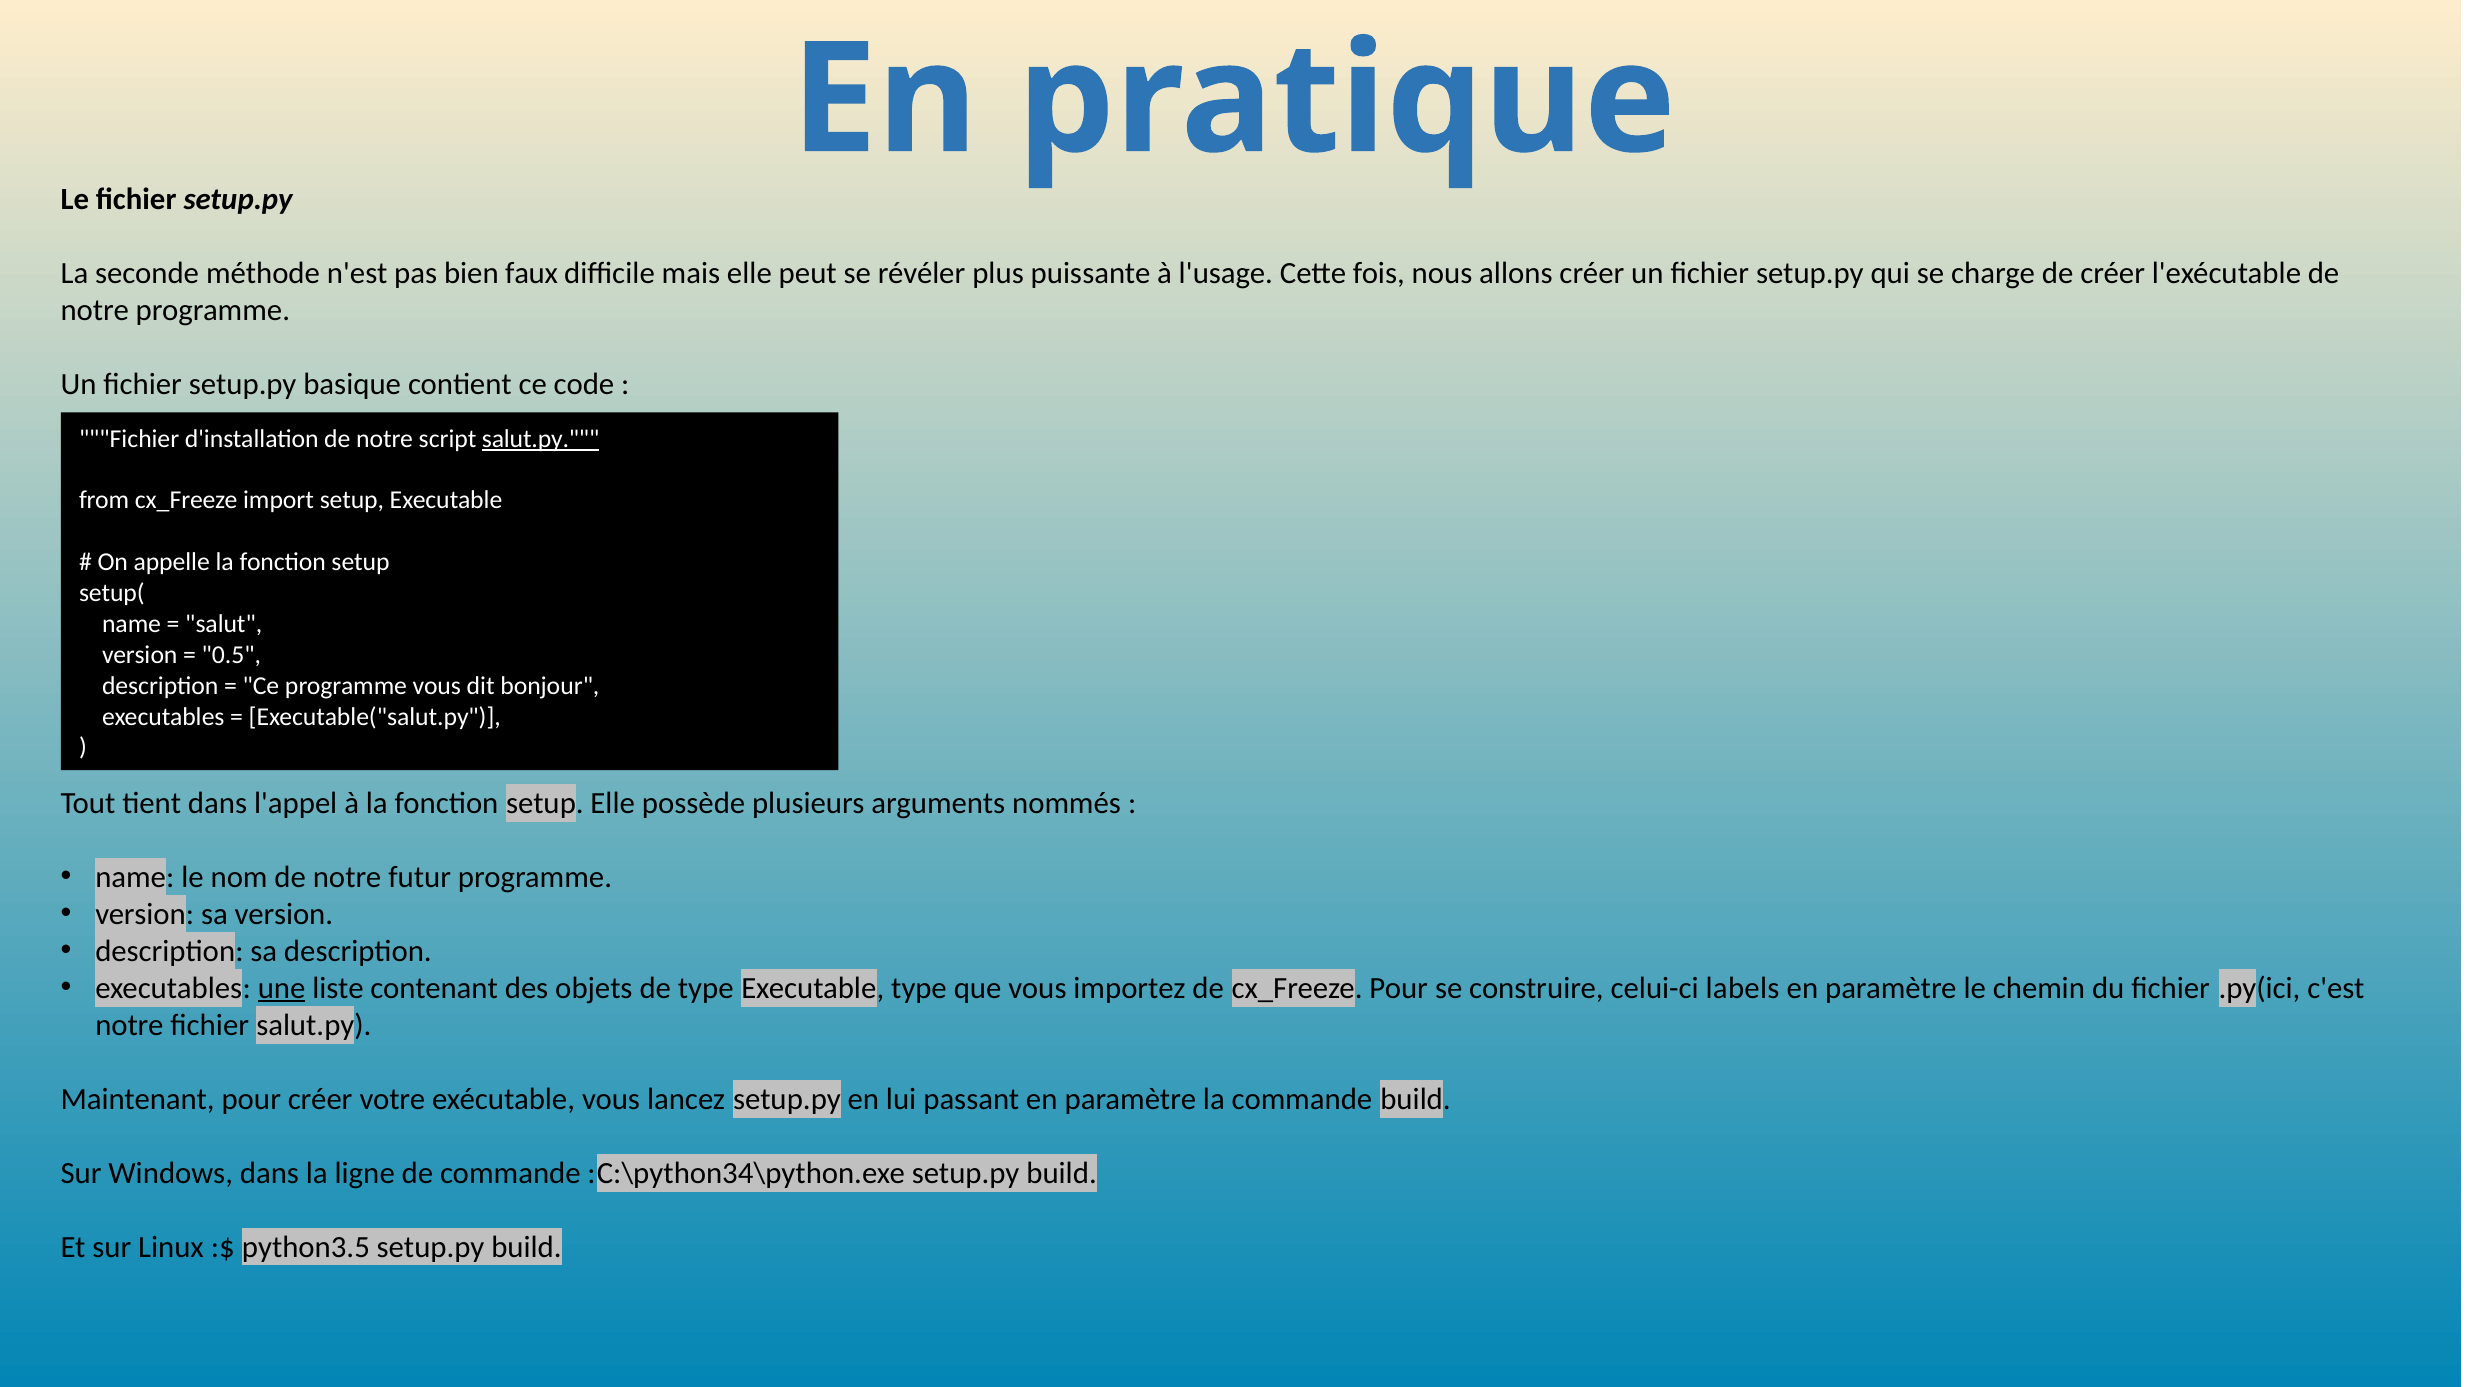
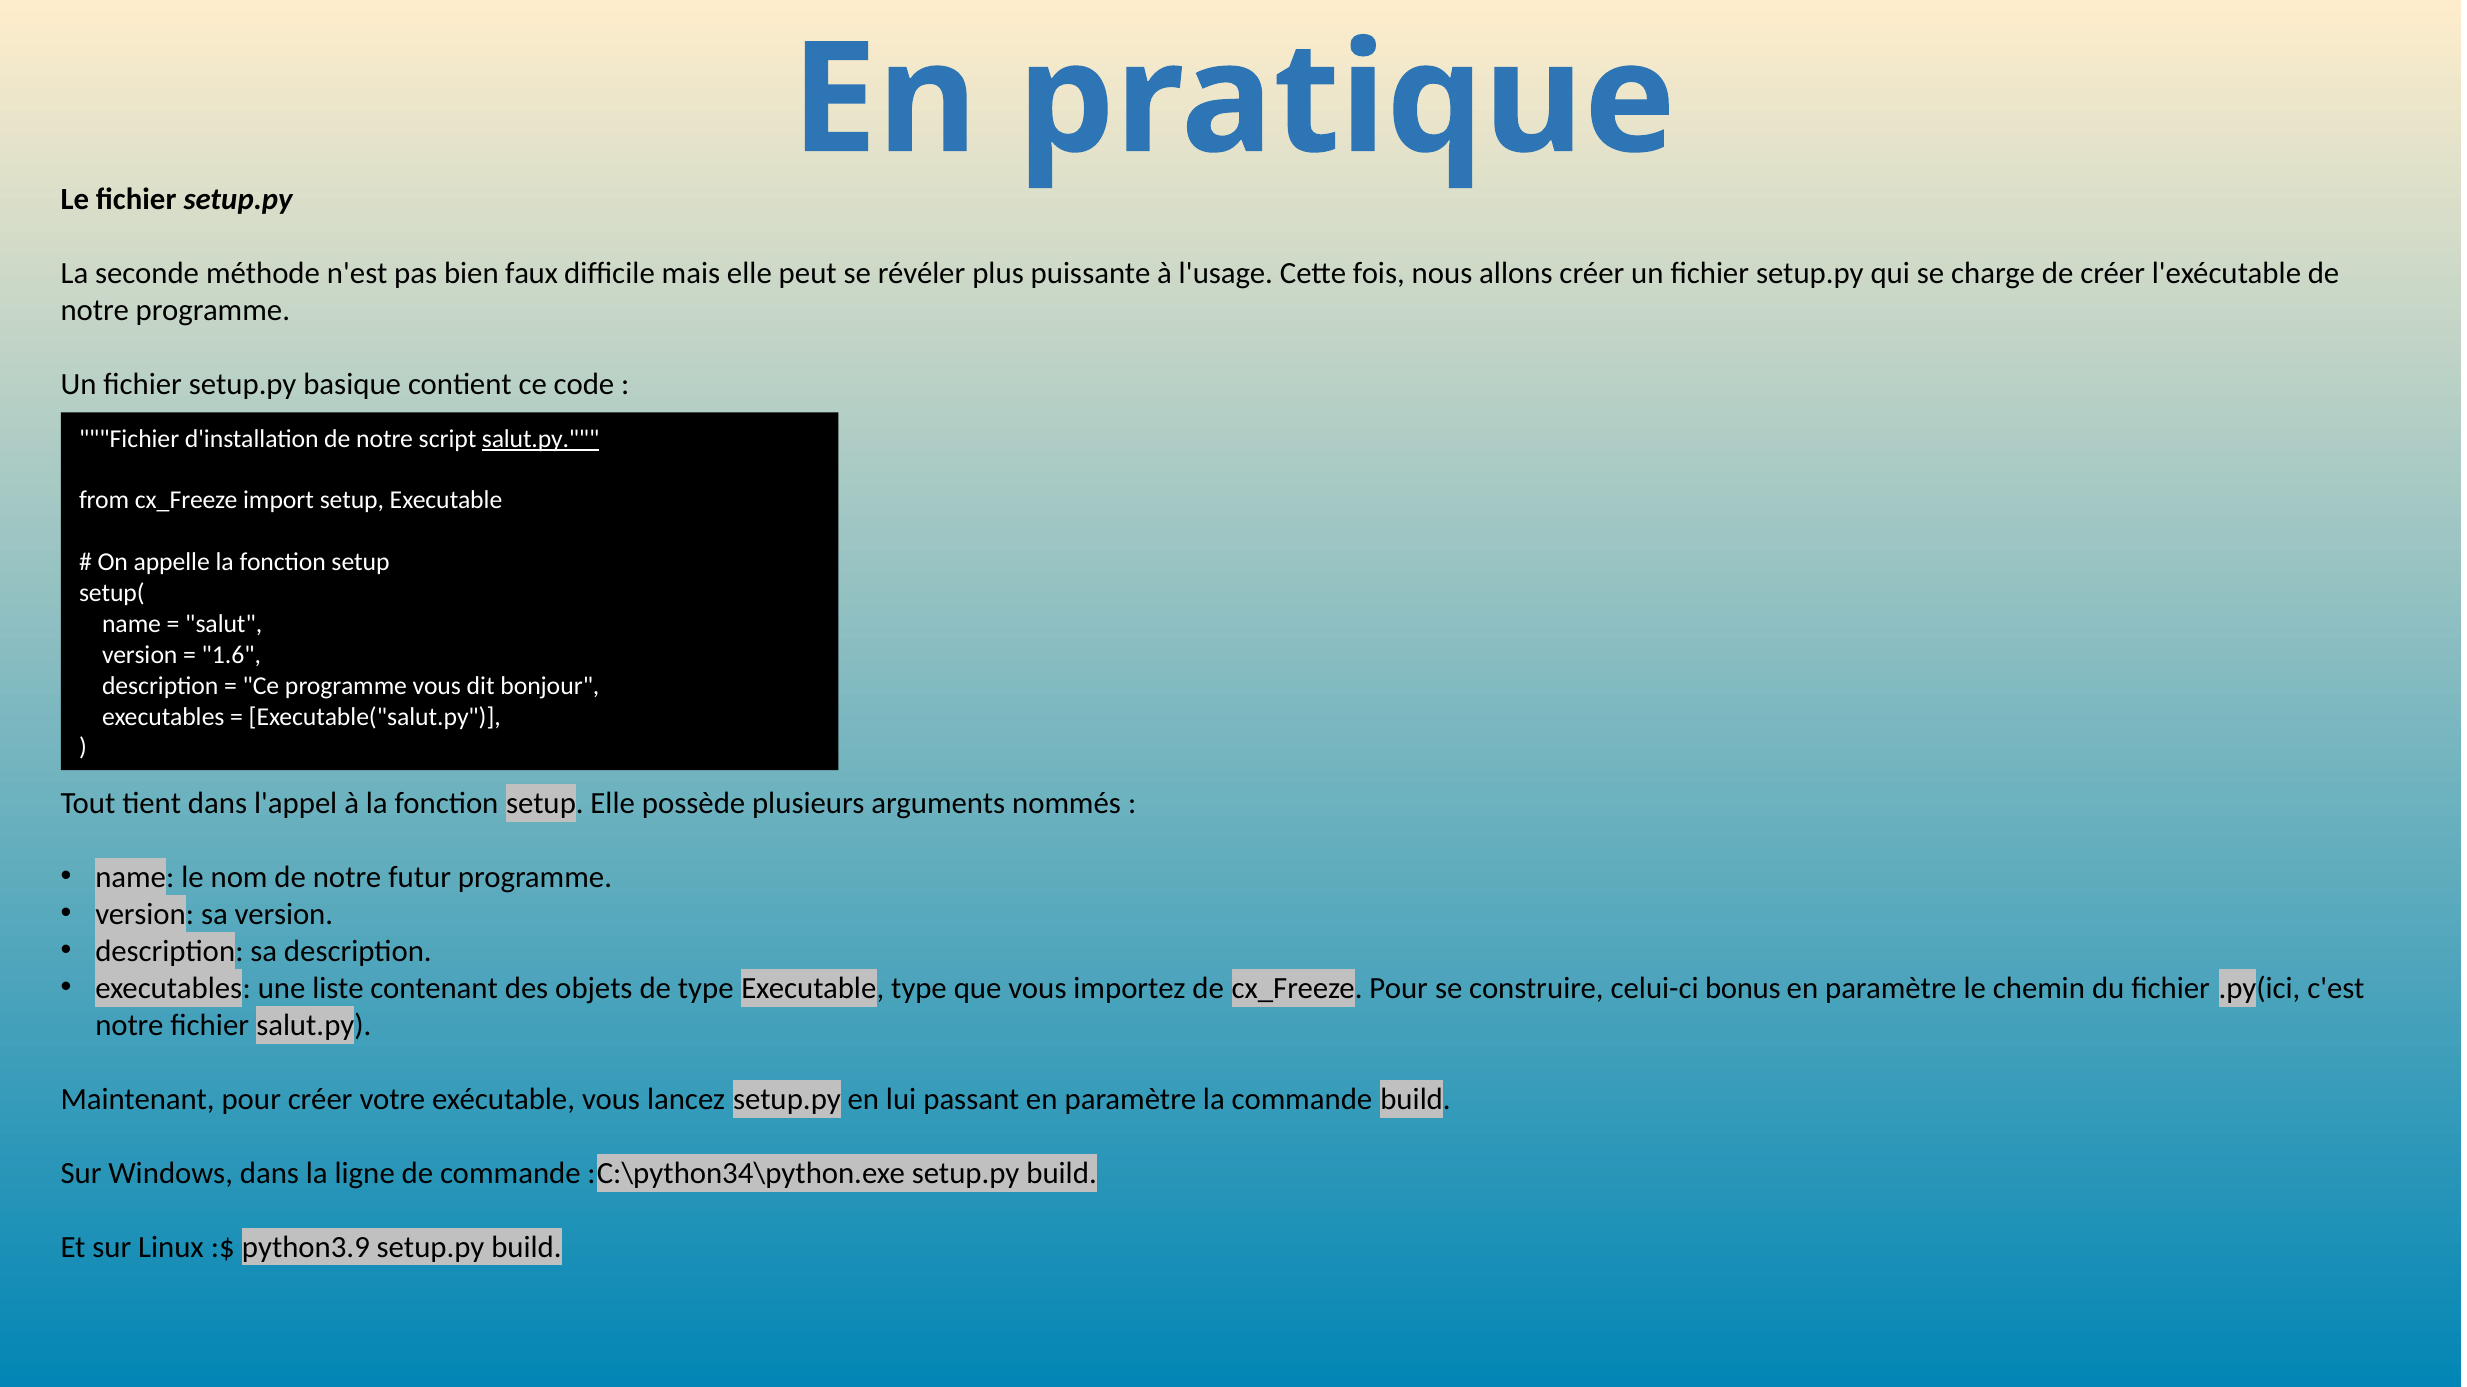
0.5: 0.5 -> 1.6
une underline: present -> none
labels: labels -> bonus
python3.5: python3.5 -> python3.9
